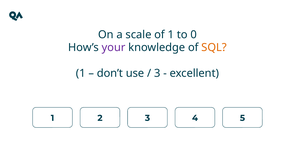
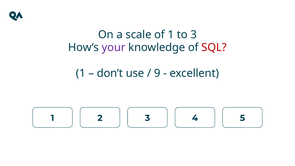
to 0: 0 -> 3
SQL colour: orange -> red
3 at (157, 73): 3 -> 9
